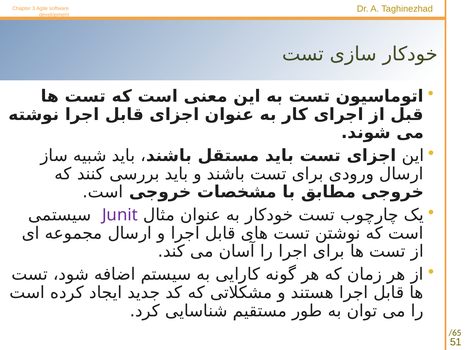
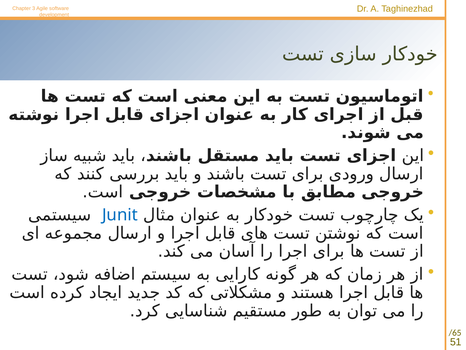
Junit colour: purple -> blue
